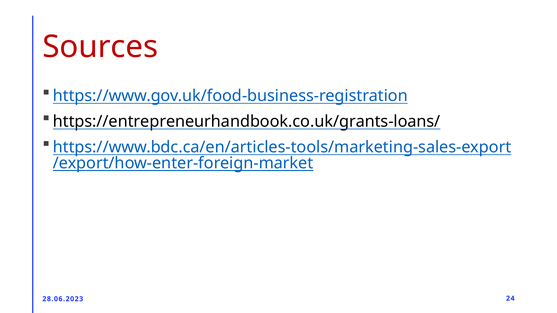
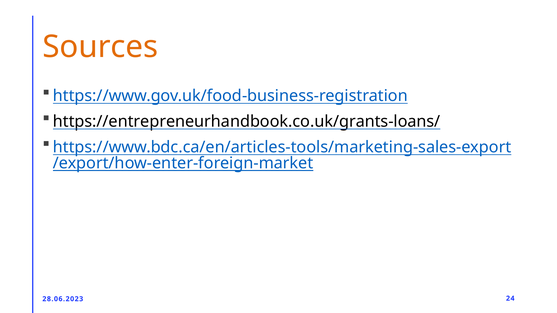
Sources colour: red -> orange
